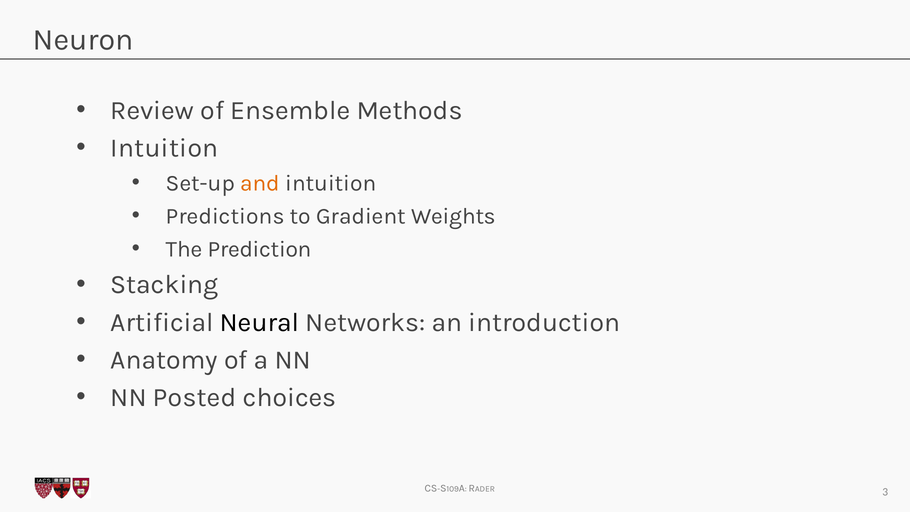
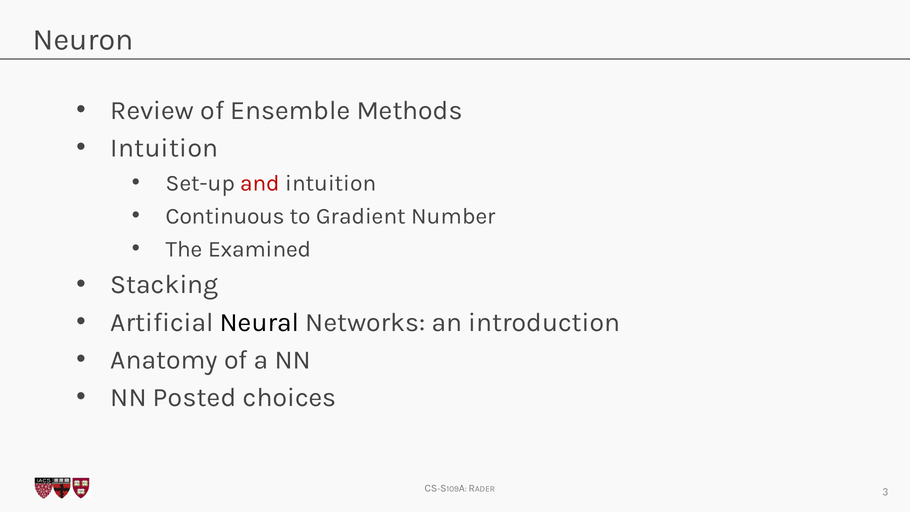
and colour: orange -> red
Predictions: Predictions -> Continuous
Weights: Weights -> Number
Prediction: Prediction -> Examined
